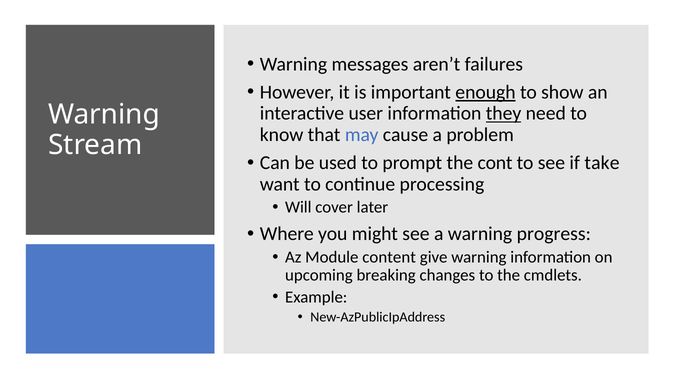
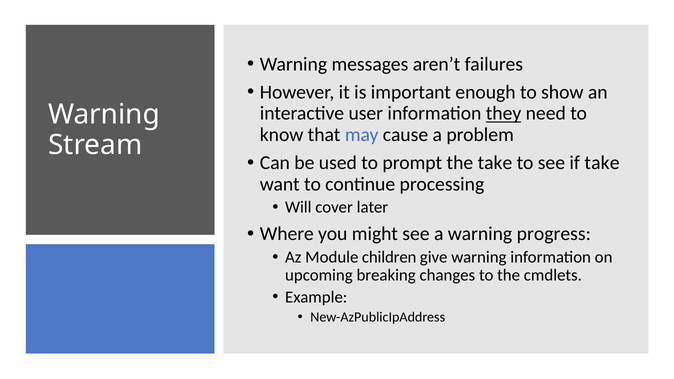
enough underline: present -> none
the cont: cont -> take
content: content -> children
